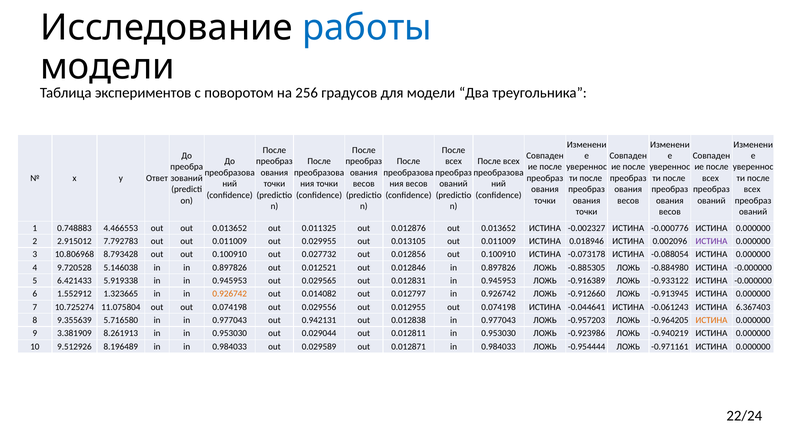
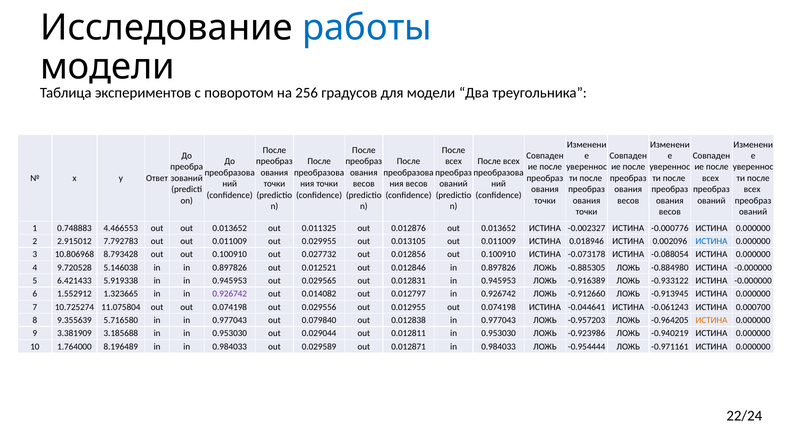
ИСТИНА at (712, 241) colour: purple -> blue
0.926742 at (230, 294) colour: orange -> purple
6.367403: 6.367403 -> 0.000700
0.942131: 0.942131 -> 0.079840
8.261913: 8.261913 -> 3.185688
9.512926: 9.512926 -> 1.764000
